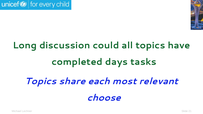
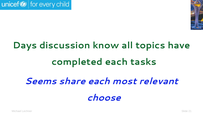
Long: Long -> Days
could: could -> know
completed days: days -> each
Topics at (41, 81): Topics -> Seems
